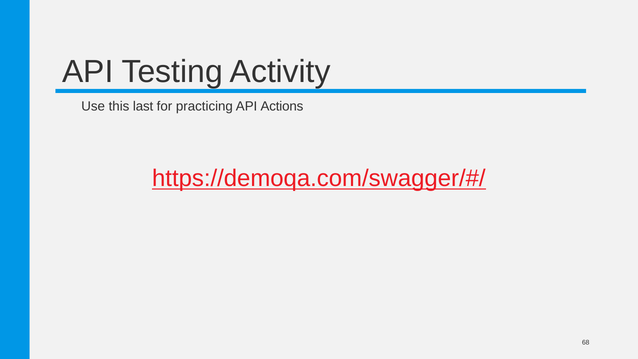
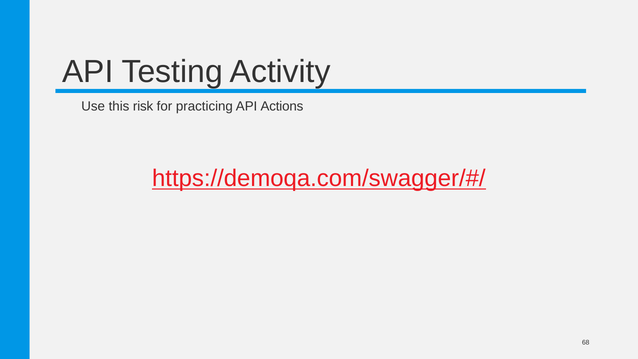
last: last -> risk
